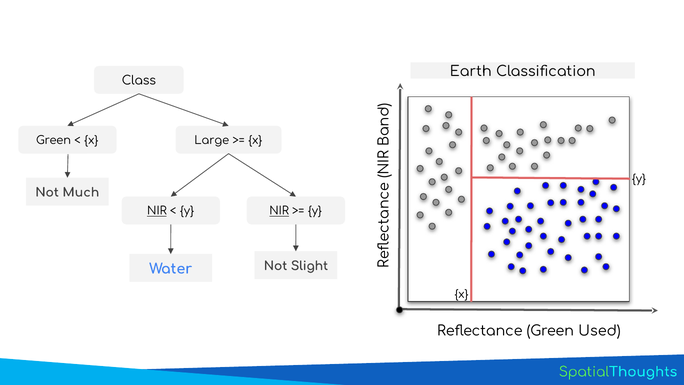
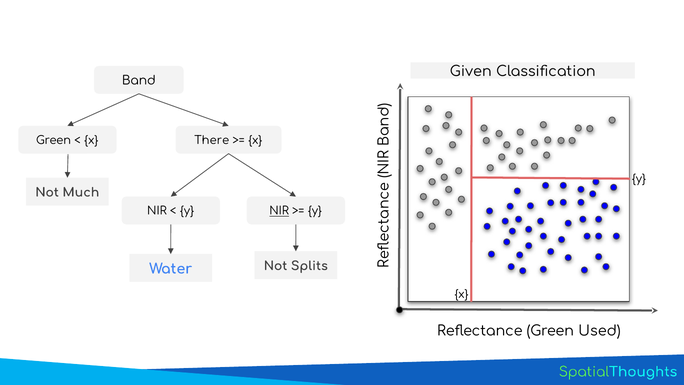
Earth: Earth -> Given
Class: Class -> Band
Large: Large -> There
NIR at (157, 211) underline: present -> none
Slight: Slight -> Splits
